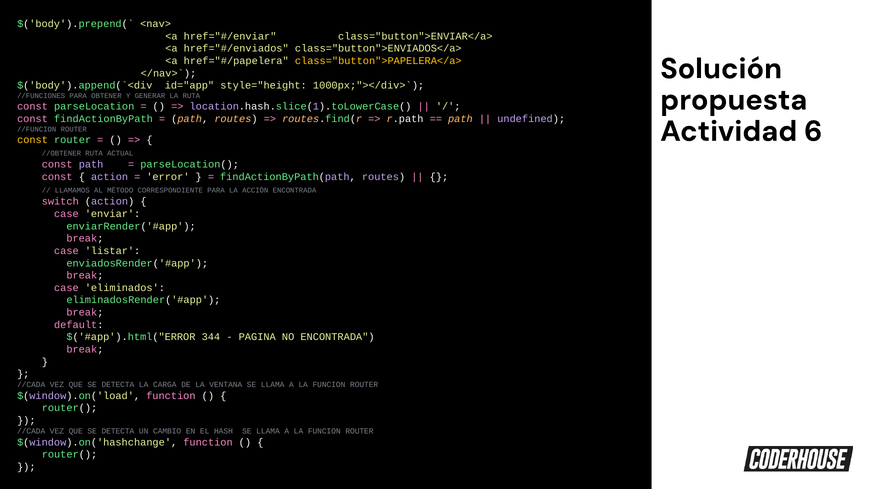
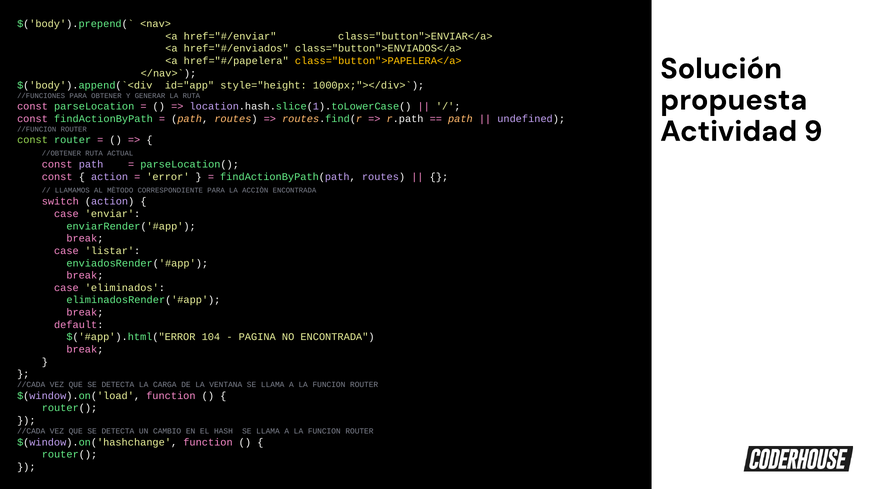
6: 6 -> 9
const at (33, 140) colour: yellow -> light green
344: 344 -> 104
